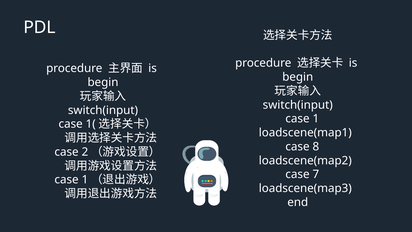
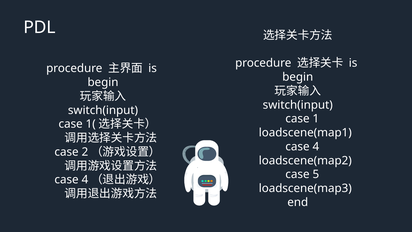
8 at (316, 146): 8 -> 4
7: 7 -> 5
1 at (85, 180): 1 -> 4
